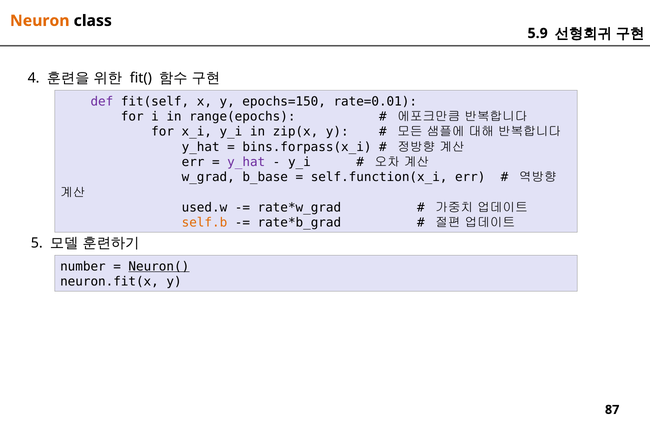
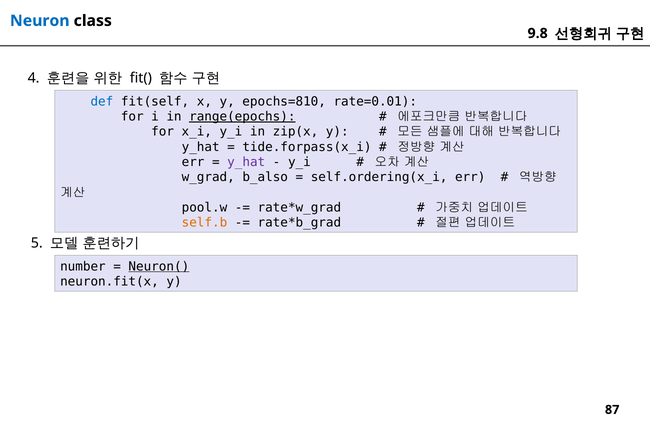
Neuron colour: orange -> blue
5.9: 5.9 -> 9.8
def colour: purple -> blue
epochs=150: epochs=150 -> epochs=810
range(epochs underline: none -> present
bins.forpass(x_i: bins.forpass(x_i -> tide.forpass(x_i
b_base: b_base -> b_also
self.function(x_i: self.function(x_i -> self.ordering(x_i
used.w: used.w -> pool.w
